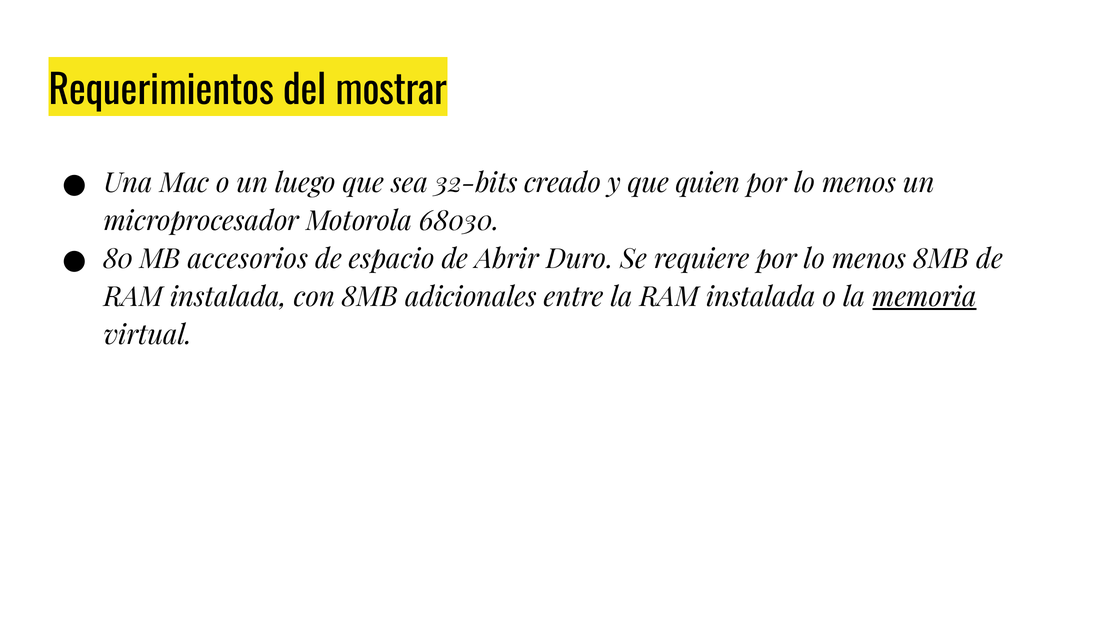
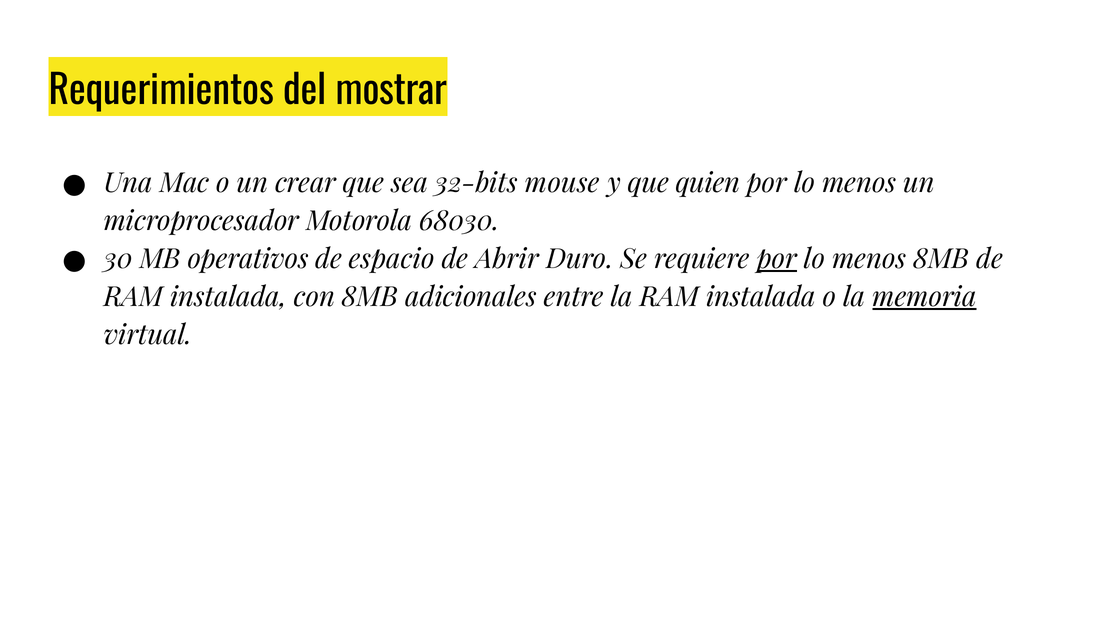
luego: luego -> crear
creado: creado -> mouse
80: 80 -> 30
accesorios: accesorios -> operativos
por at (777, 259) underline: none -> present
